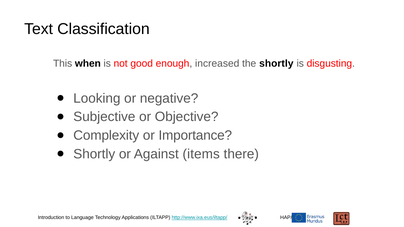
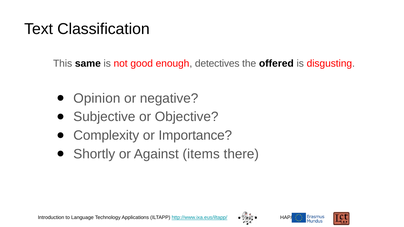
when: when -> same
increased: increased -> detectives
the shortly: shortly -> offered
Looking: Looking -> Opinion
